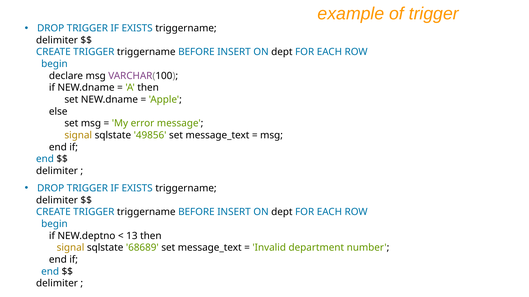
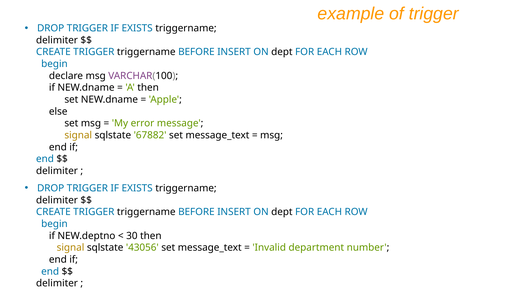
49856: 49856 -> 67882
13: 13 -> 30
68689: 68689 -> 43056
